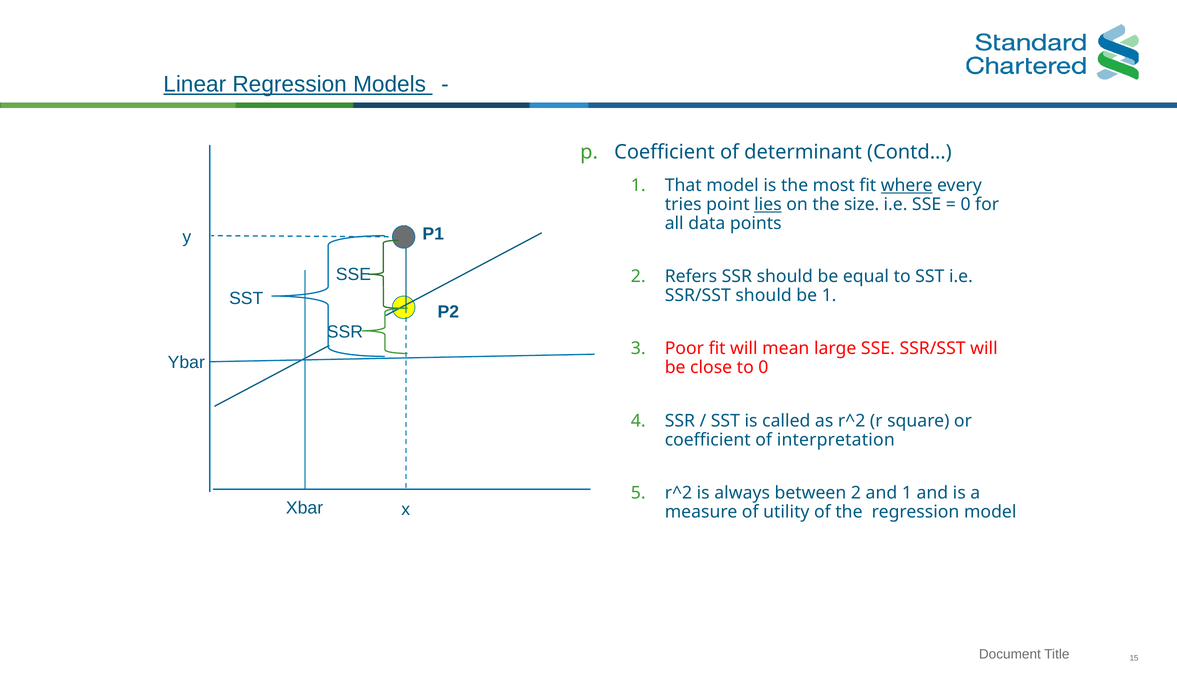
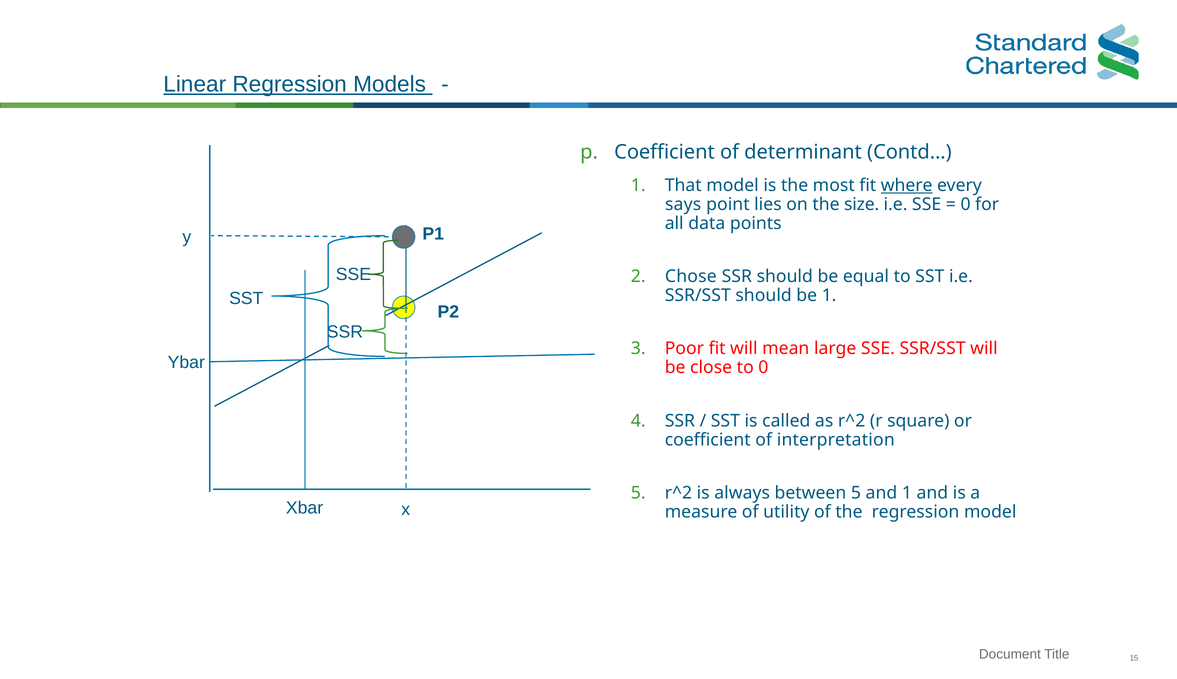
tries: tries -> says
lies underline: present -> none
Refers: Refers -> Chose
between 2: 2 -> 5
